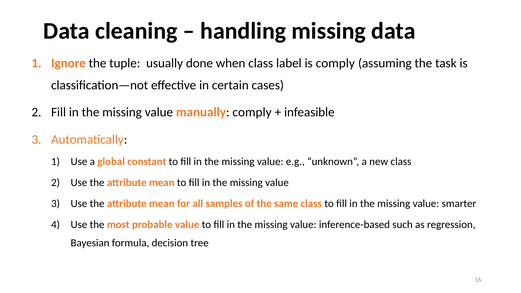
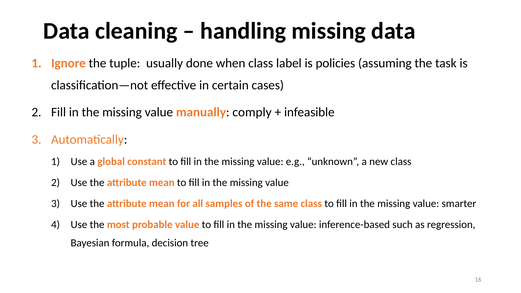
is comply: comply -> policies
